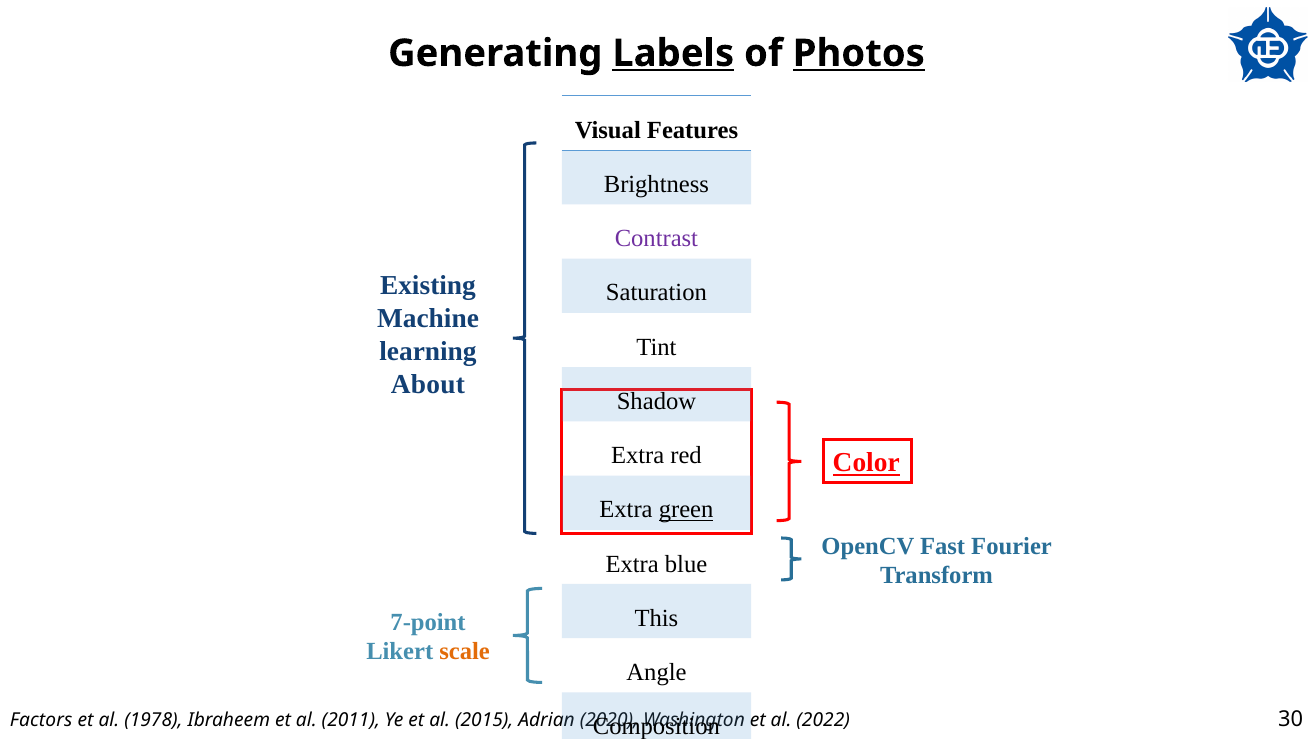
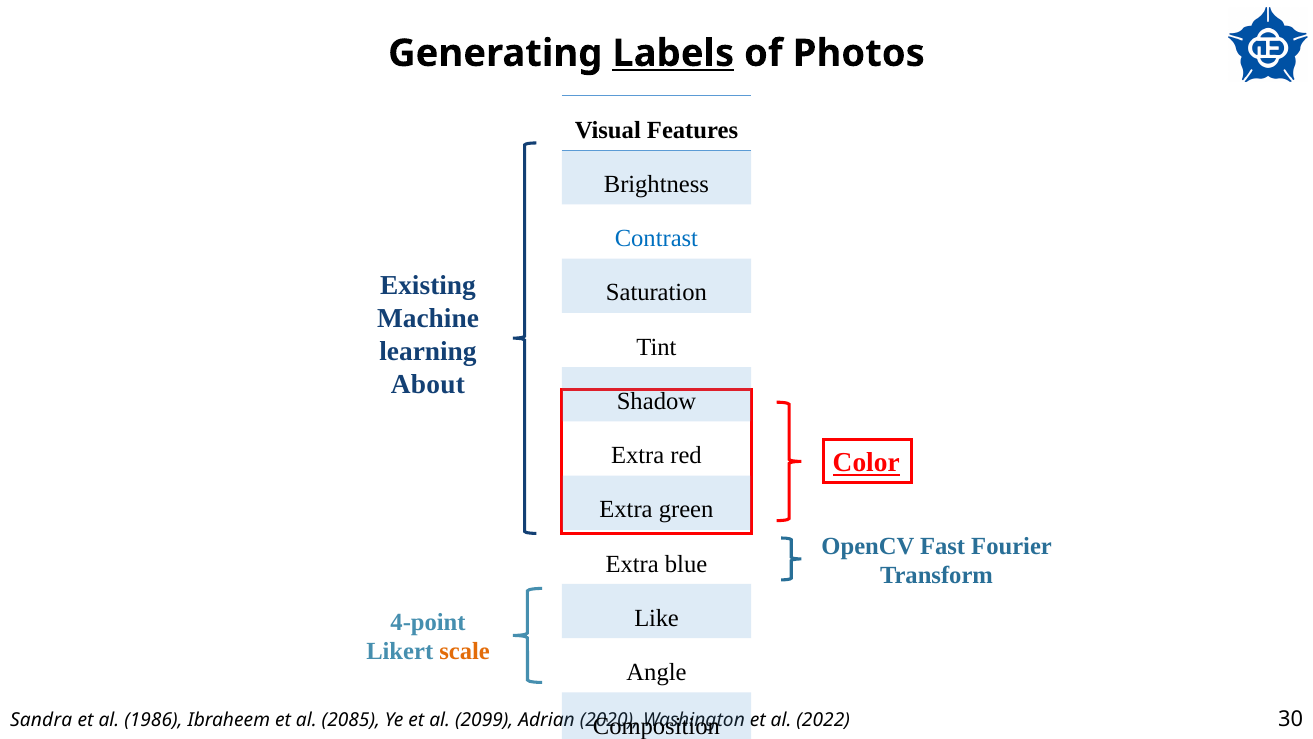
Photos underline: present -> none
Contrast colour: purple -> blue
green underline: present -> none
This: This -> Like
7-point: 7-point -> 4-point
Factors: Factors -> Sandra
1978: 1978 -> 1986
2011: 2011 -> 2085
2015: 2015 -> 2099
